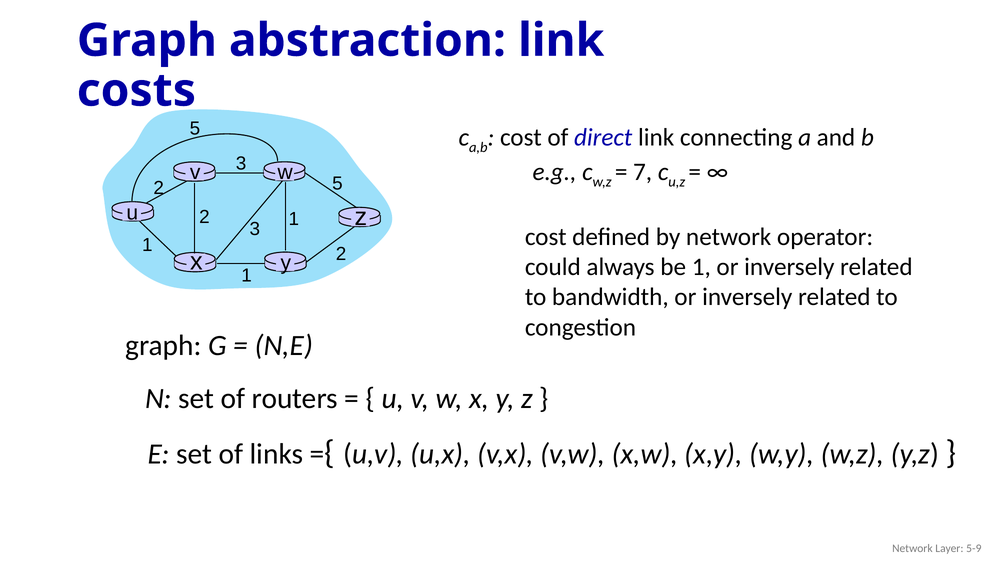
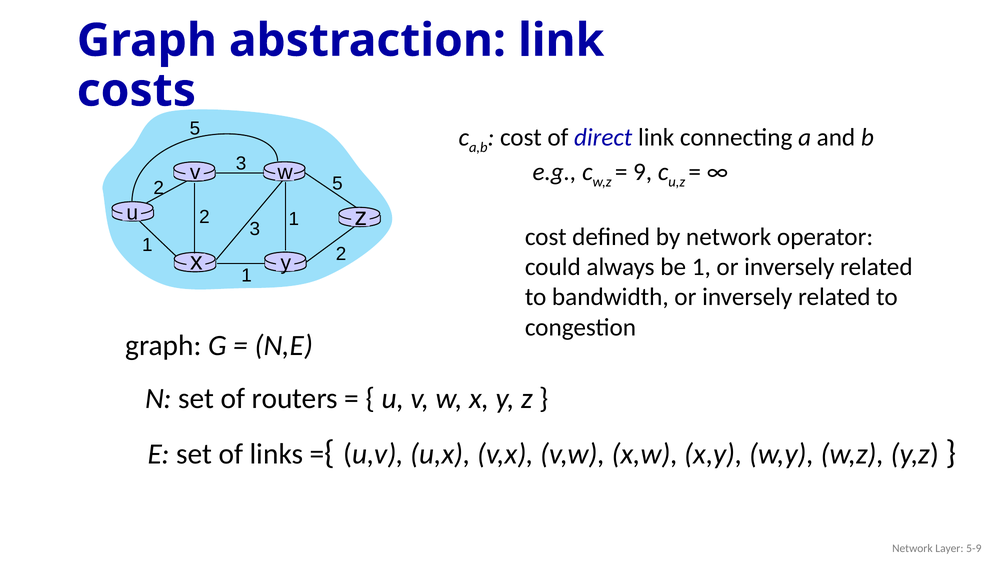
7: 7 -> 9
